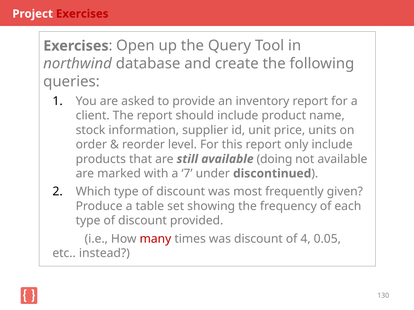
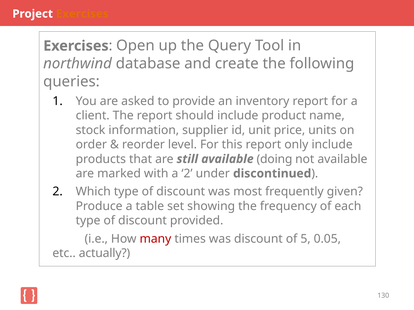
Exercises at (82, 14) colour: red -> orange
a 7: 7 -> 2
4: 4 -> 5
instead: instead -> actually
